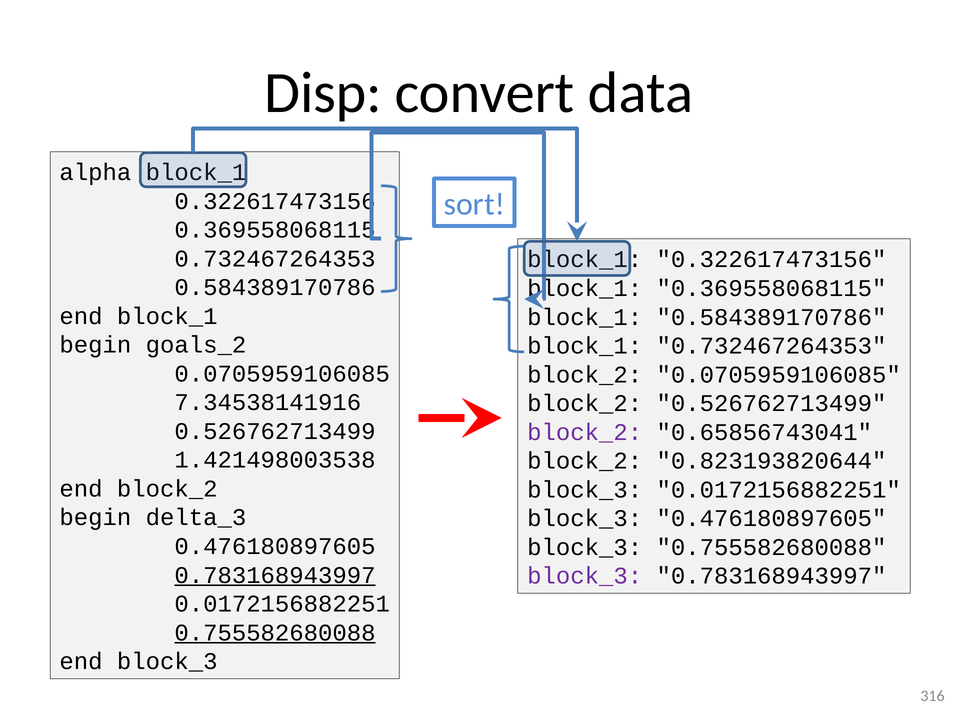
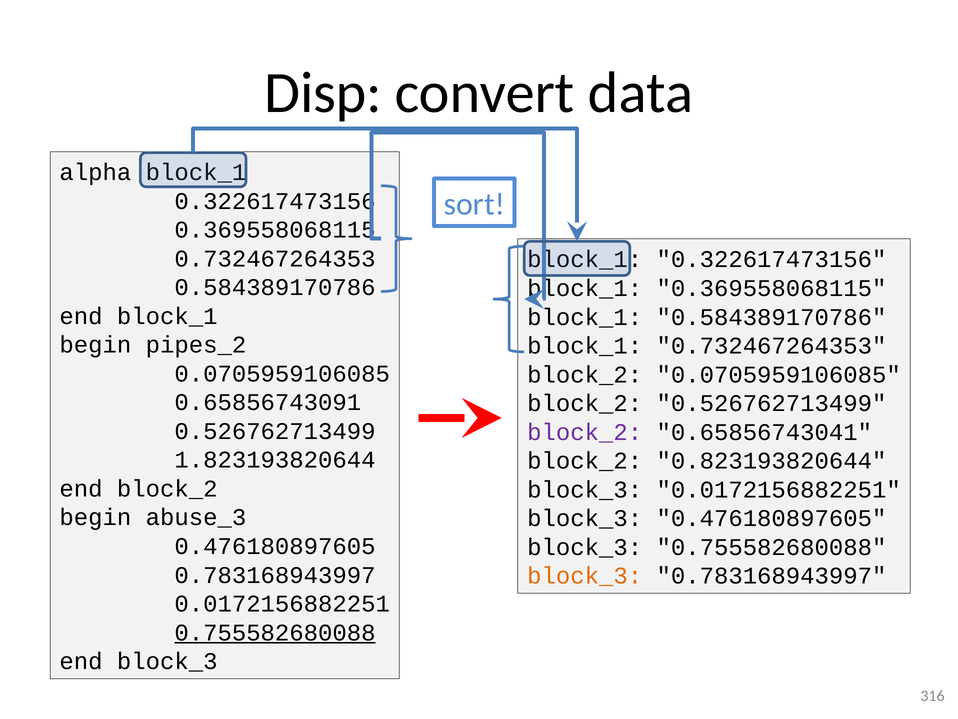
goals_2: goals_2 -> pipes_2
7.34538141916: 7.34538141916 -> 0.65856743091
1.421498003538: 1.421498003538 -> 1.823193820644
delta_3: delta_3 -> abuse_3
0.783168943997 at (275, 575) underline: present -> none
block_3 at (585, 576) colour: purple -> orange
